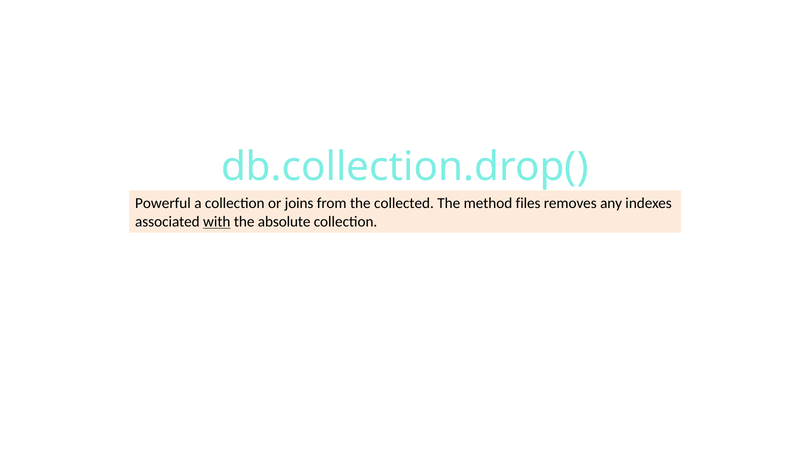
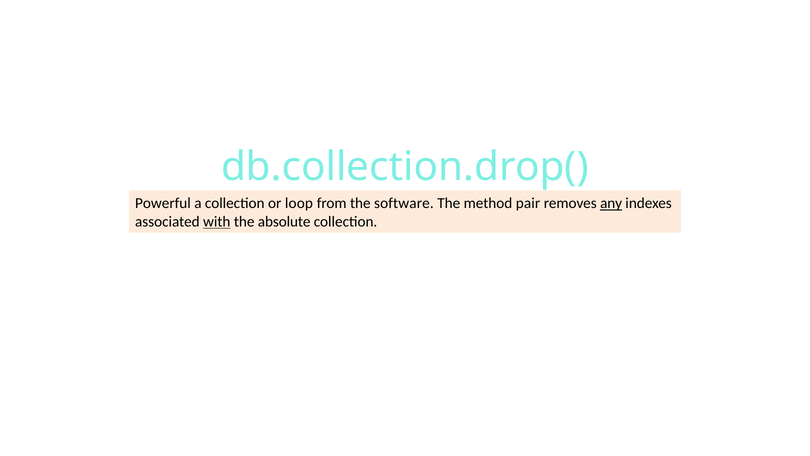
joins: joins -> loop
collected: collected -> software
files: files -> pair
any underline: none -> present
